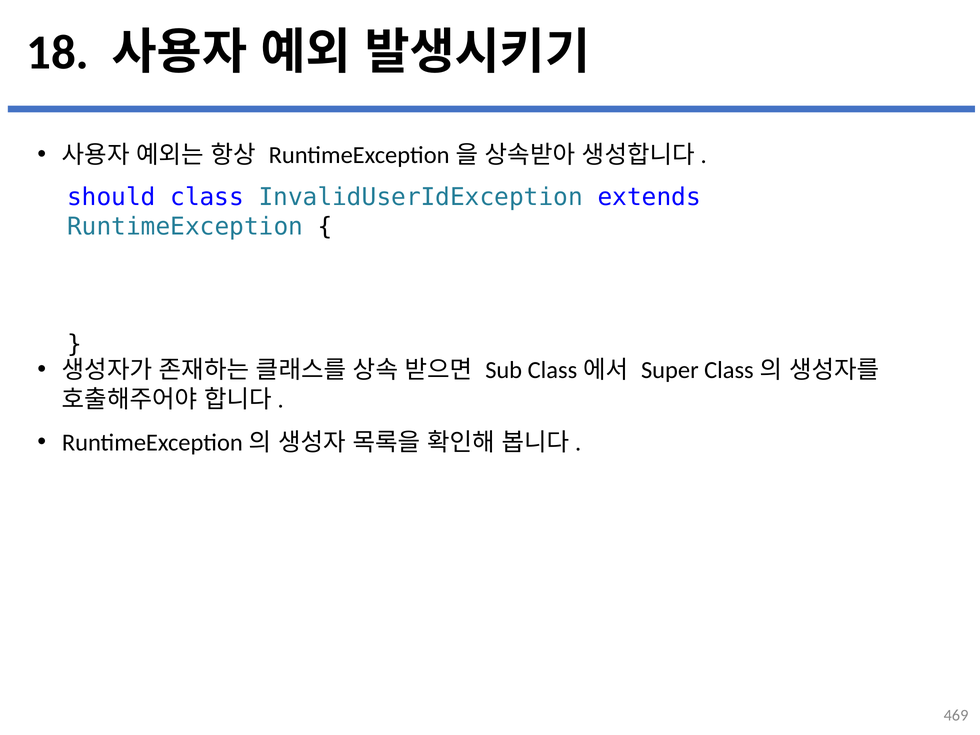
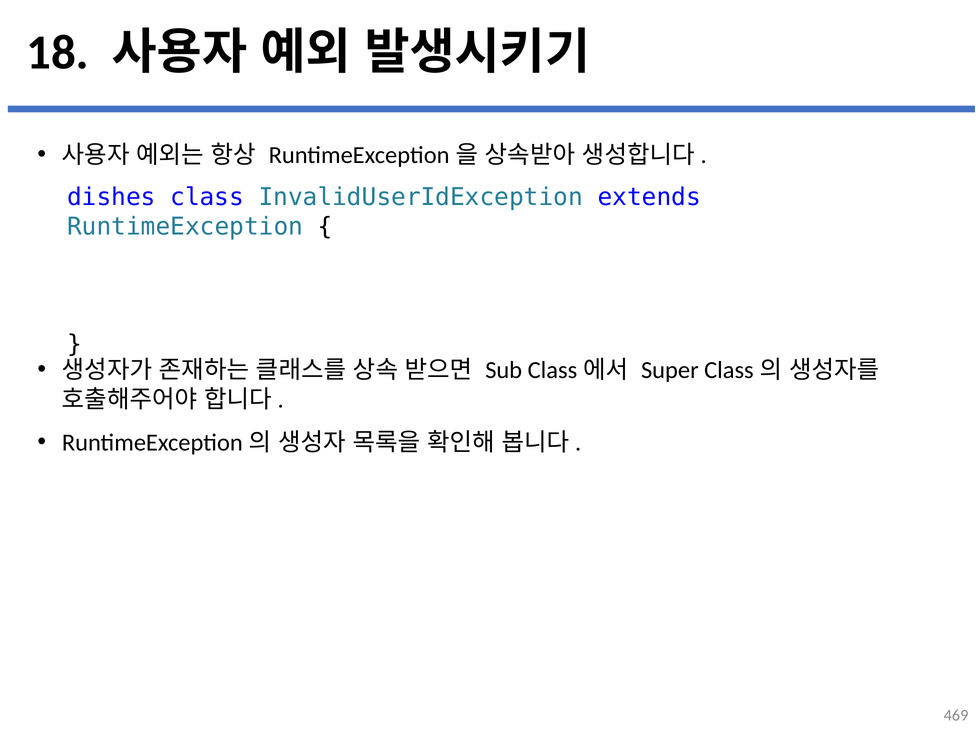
should: should -> dishes
